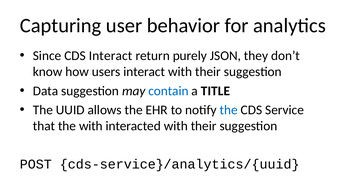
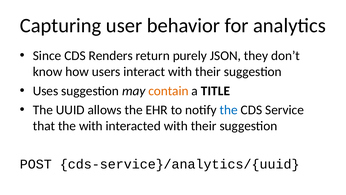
CDS Interact: Interact -> Renders
Data: Data -> Uses
contain colour: blue -> orange
